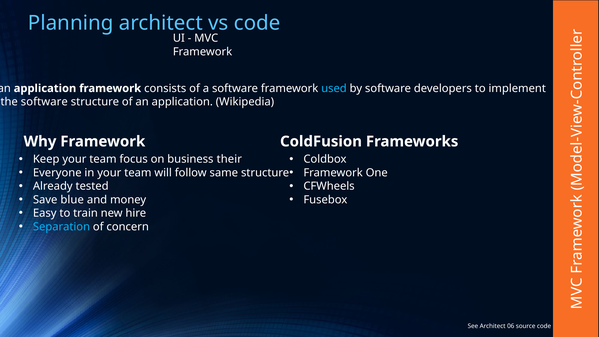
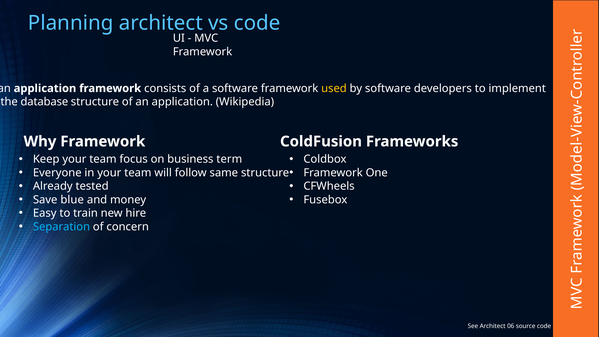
used colour: light blue -> yellow
the software: software -> database
their: their -> term
